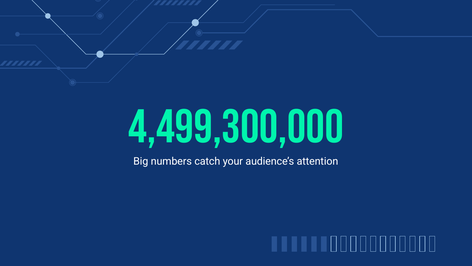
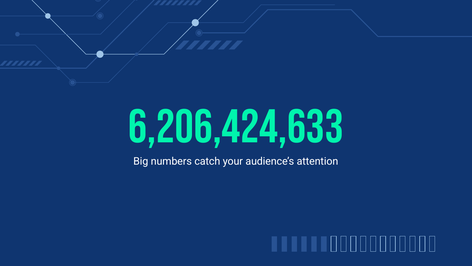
4,499,300,000: 4,499,300,000 -> 6,206,424,633
